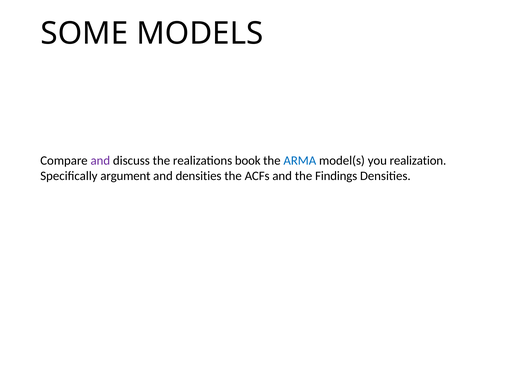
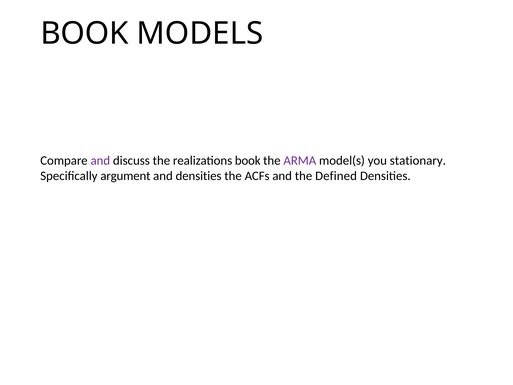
SOME at (84, 33): SOME -> BOOK
ARMA colour: blue -> purple
realization: realization -> stationary
Findings: Findings -> Defined
